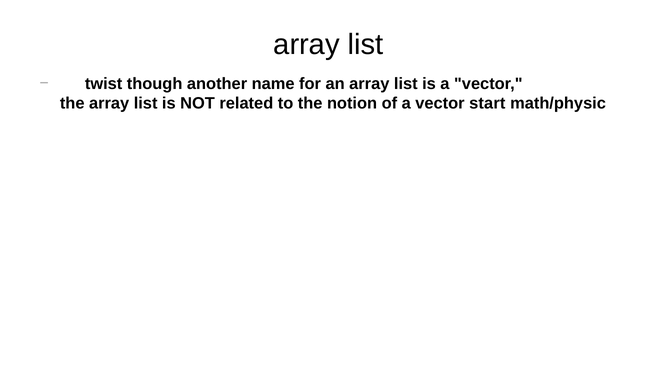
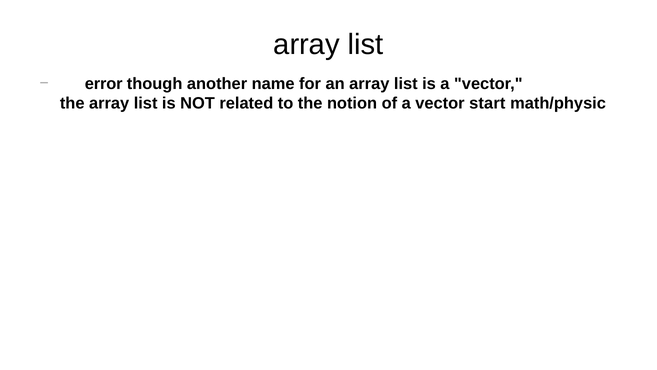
twist: twist -> error
